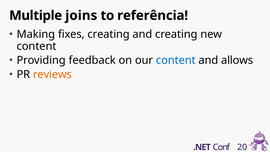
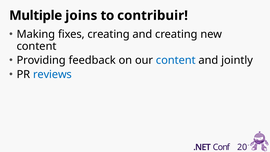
referência: referência -> contribuir
allows: allows -> jointly
reviews colour: orange -> blue
